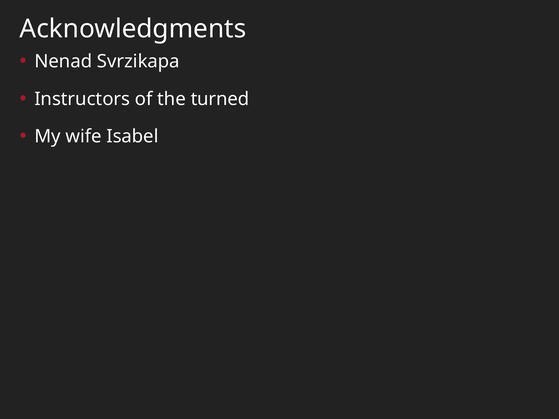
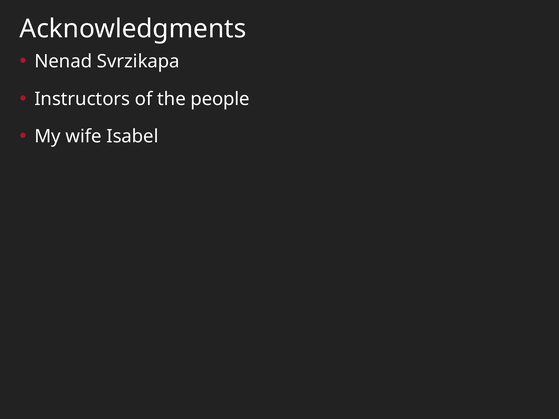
turned: turned -> people
